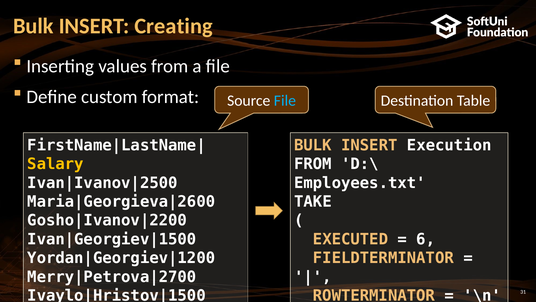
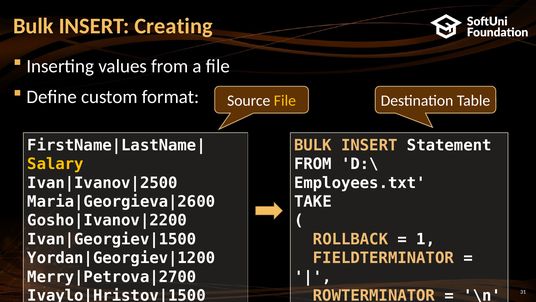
File at (285, 101) colour: light blue -> yellow
Execution: Execution -> Statement
EXECUTED: EXECUTED -> ROLLBACK
6: 6 -> 1
